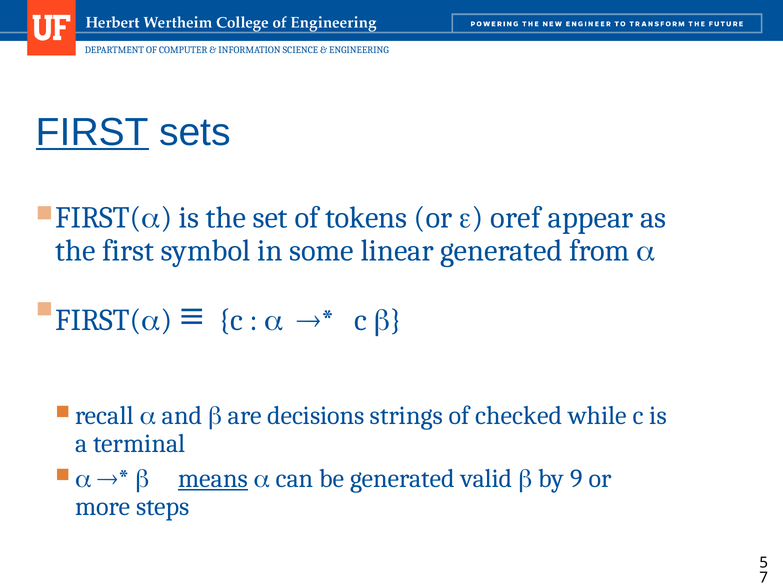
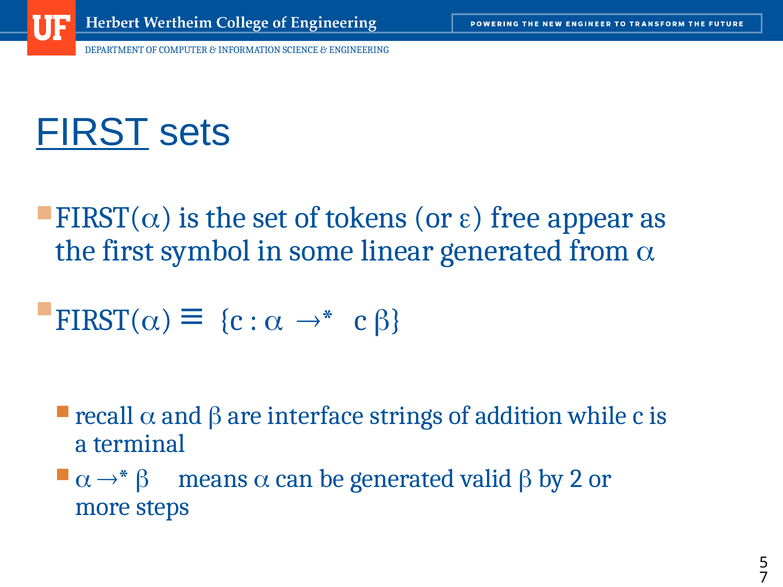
oref: oref -> free
decisions: decisions -> interface
checked: checked -> addition
means underline: present -> none
9: 9 -> 2
